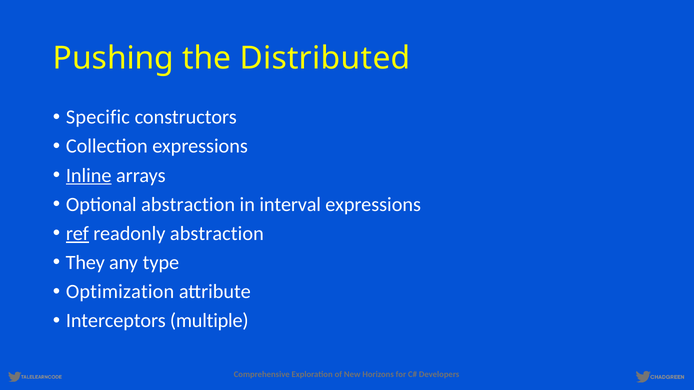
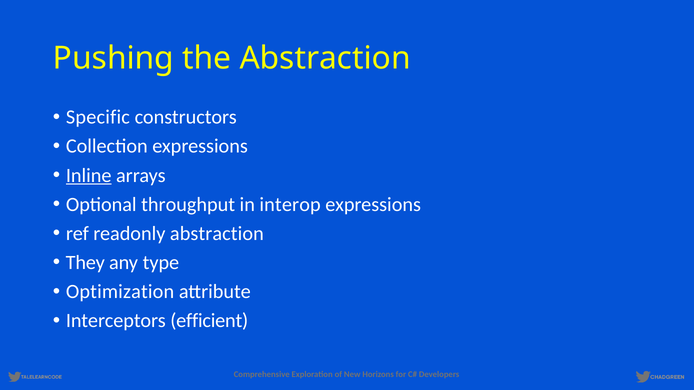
the Distributed: Distributed -> Abstraction
Optional abstraction: abstraction -> throughput
interval: interval -> interop
ref underline: present -> none
multiple: multiple -> efficient
